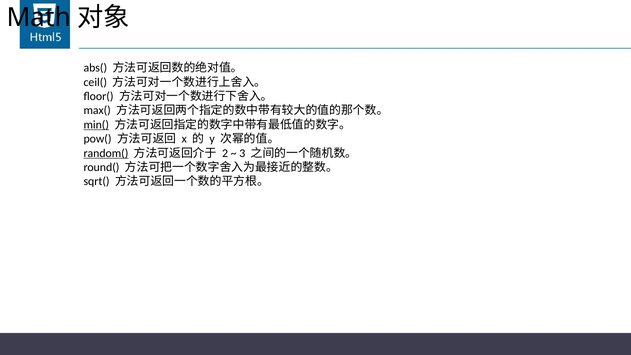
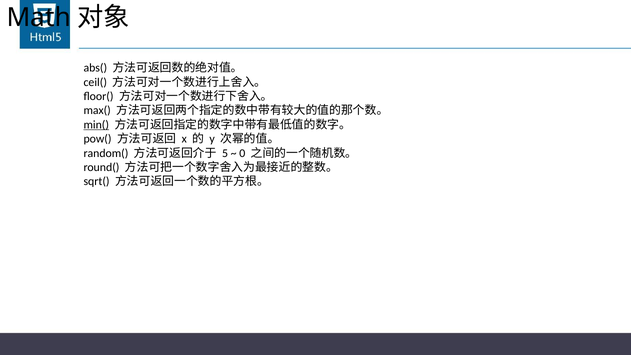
random( underline: present -> none
2: 2 -> 5
3: 3 -> 0
